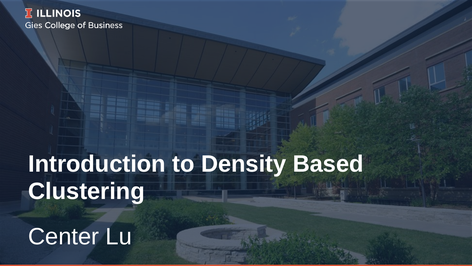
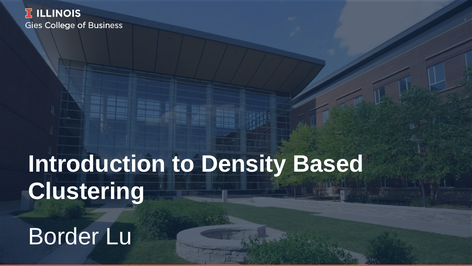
Center: Center -> Border
